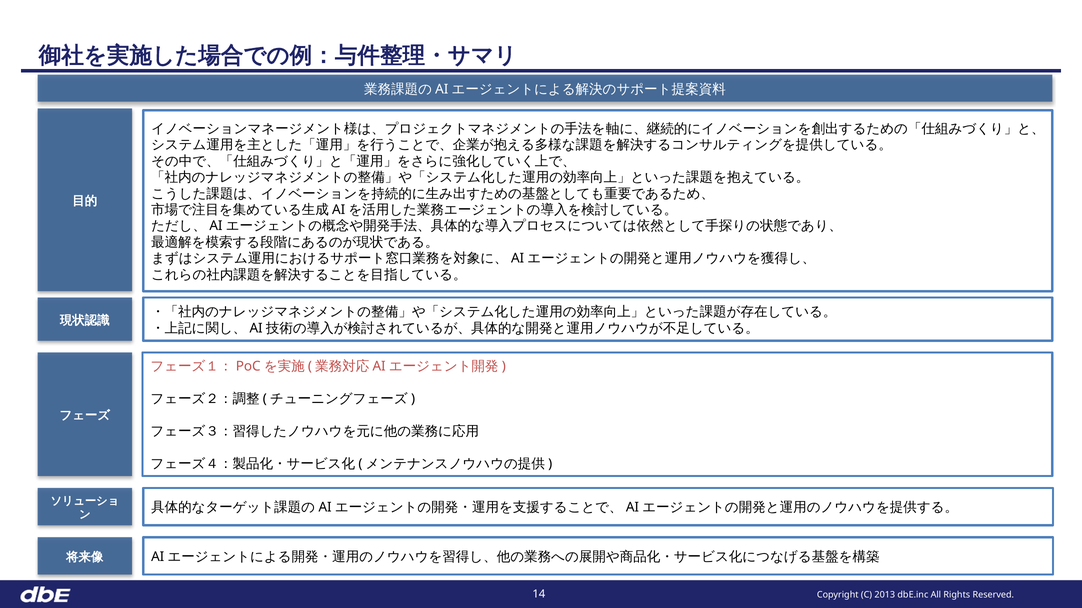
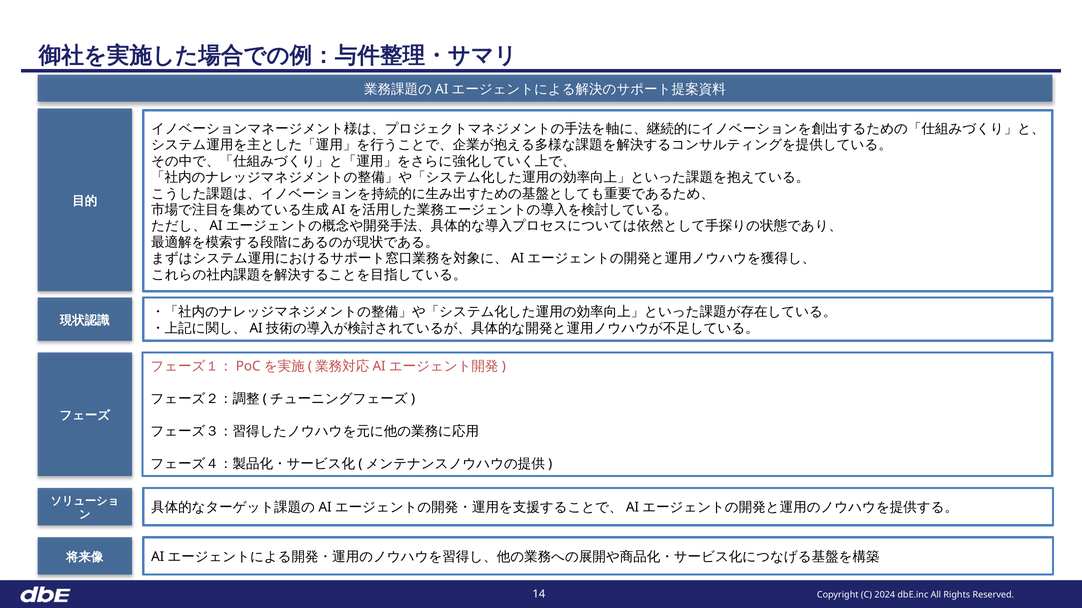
2013: 2013 -> 2024
